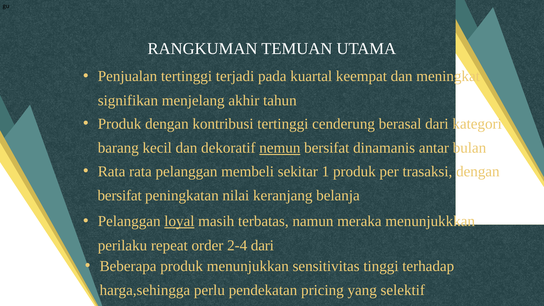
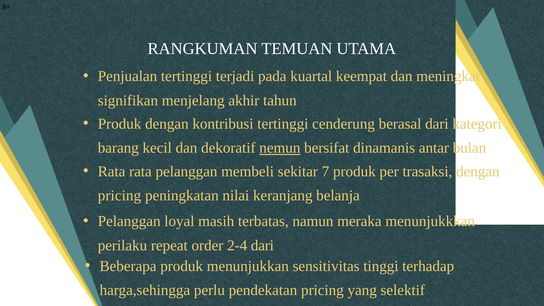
1: 1 -> 7
bersifat at (120, 196): bersifat -> pricing
loyal underline: present -> none
